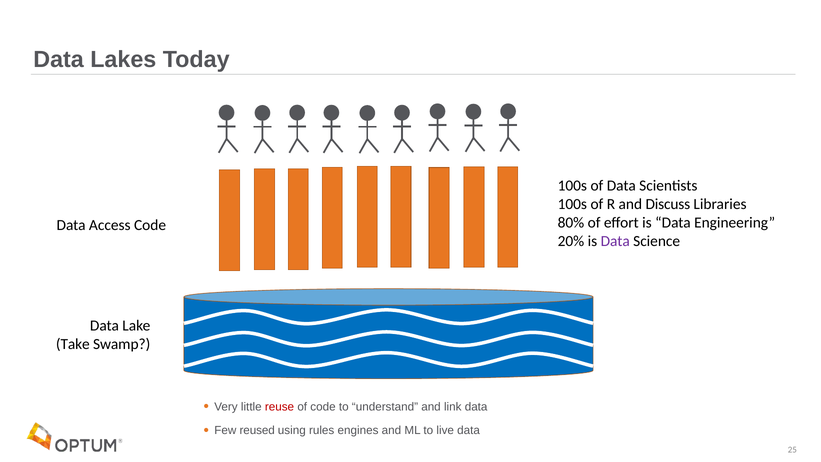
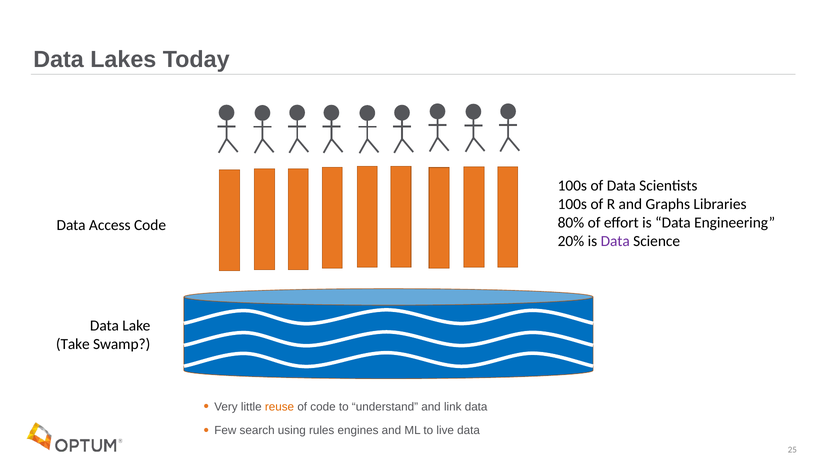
Discuss: Discuss -> Graphs
reuse colour: red -> orange
reused: reused -> search
